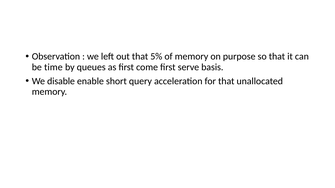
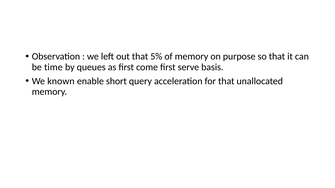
disable: disable -> known
